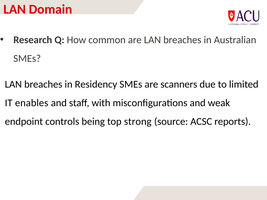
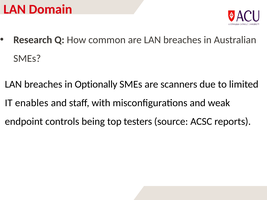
Residency: Residency -> Optionally
strong: strong -> testers
